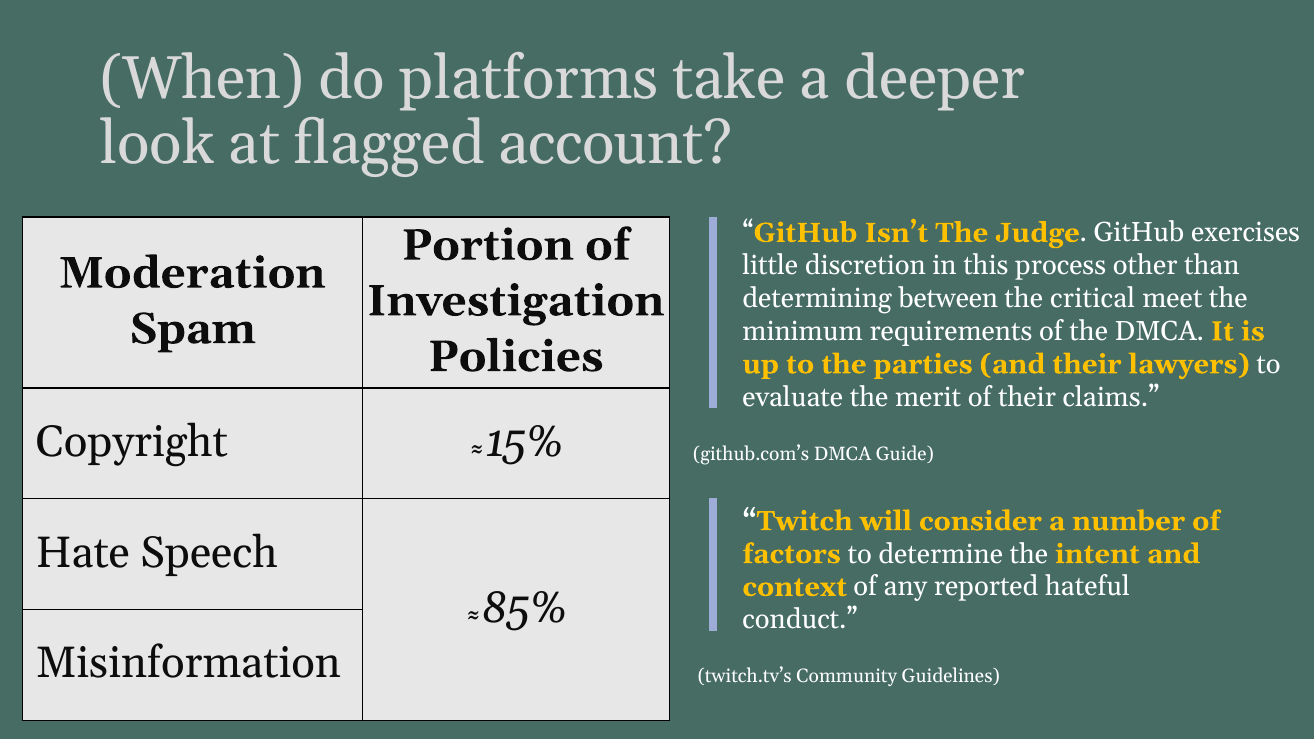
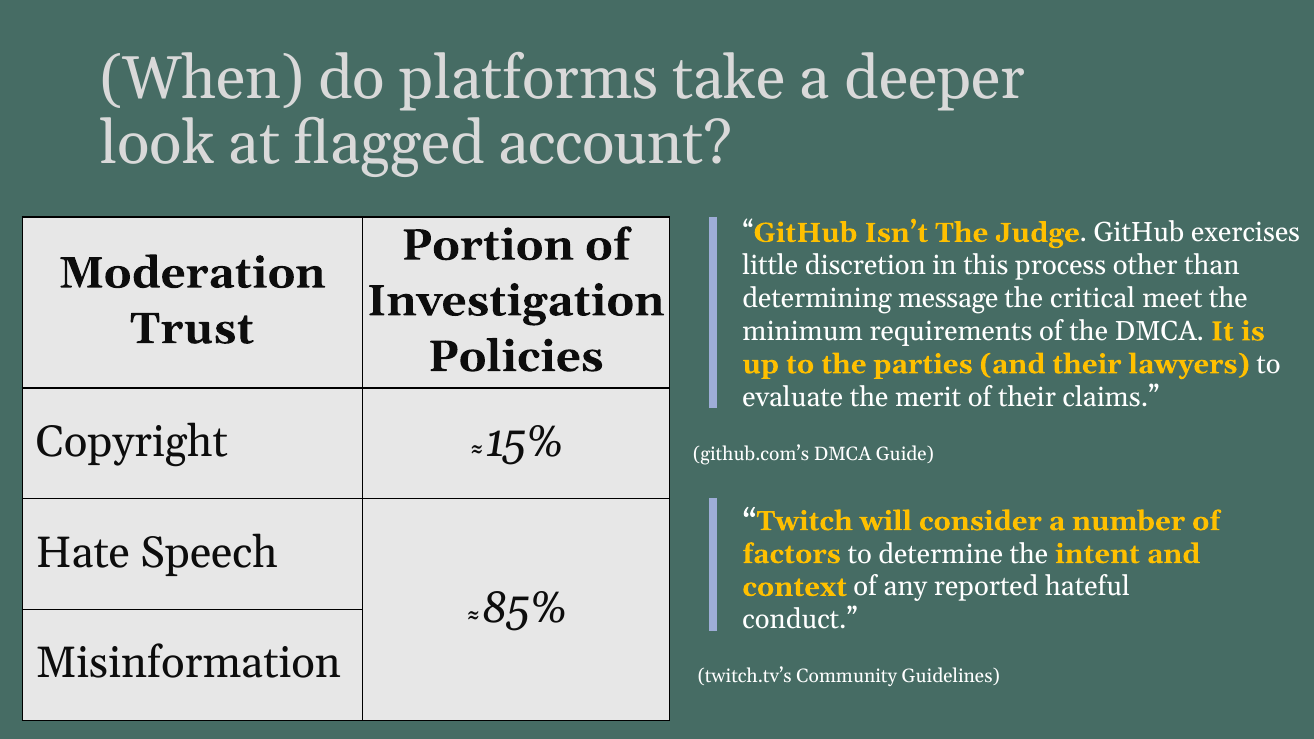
between: between -> message
Spam: Spam -> Trust
